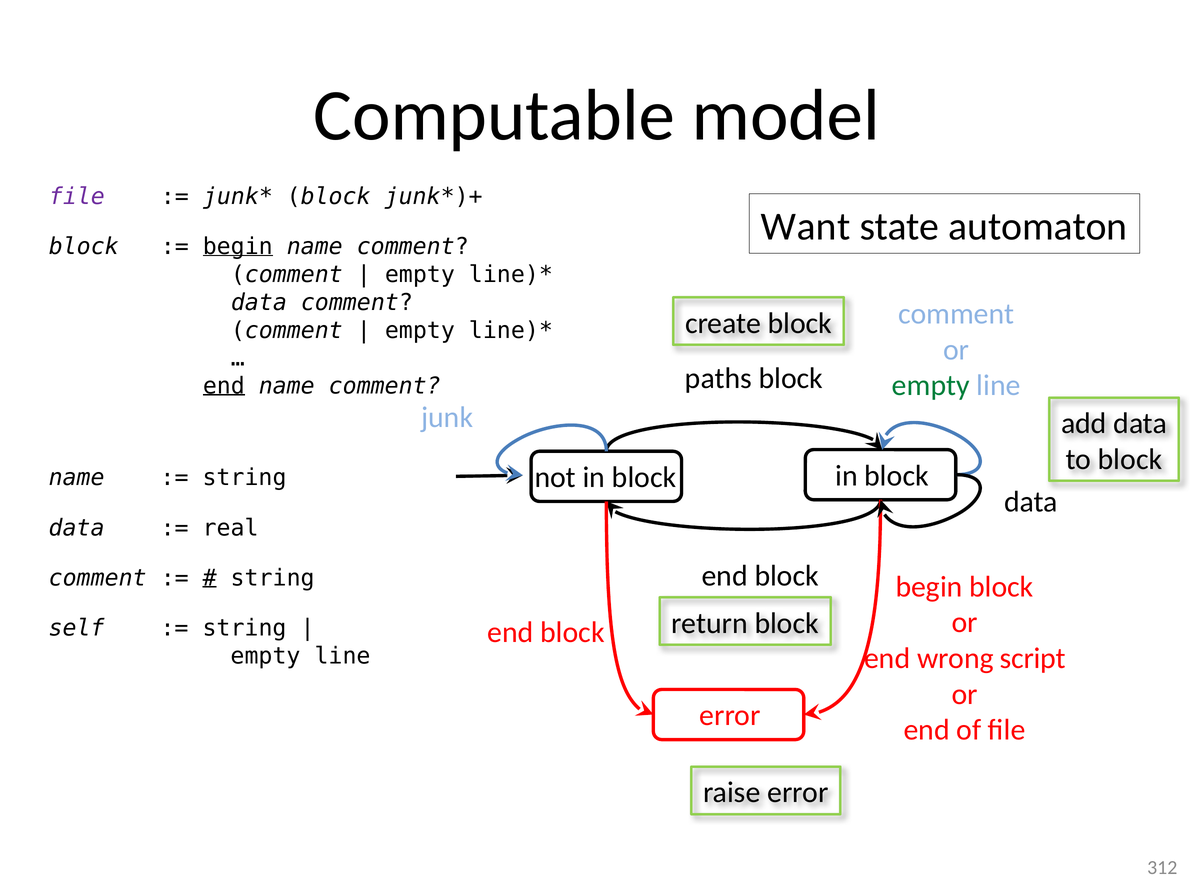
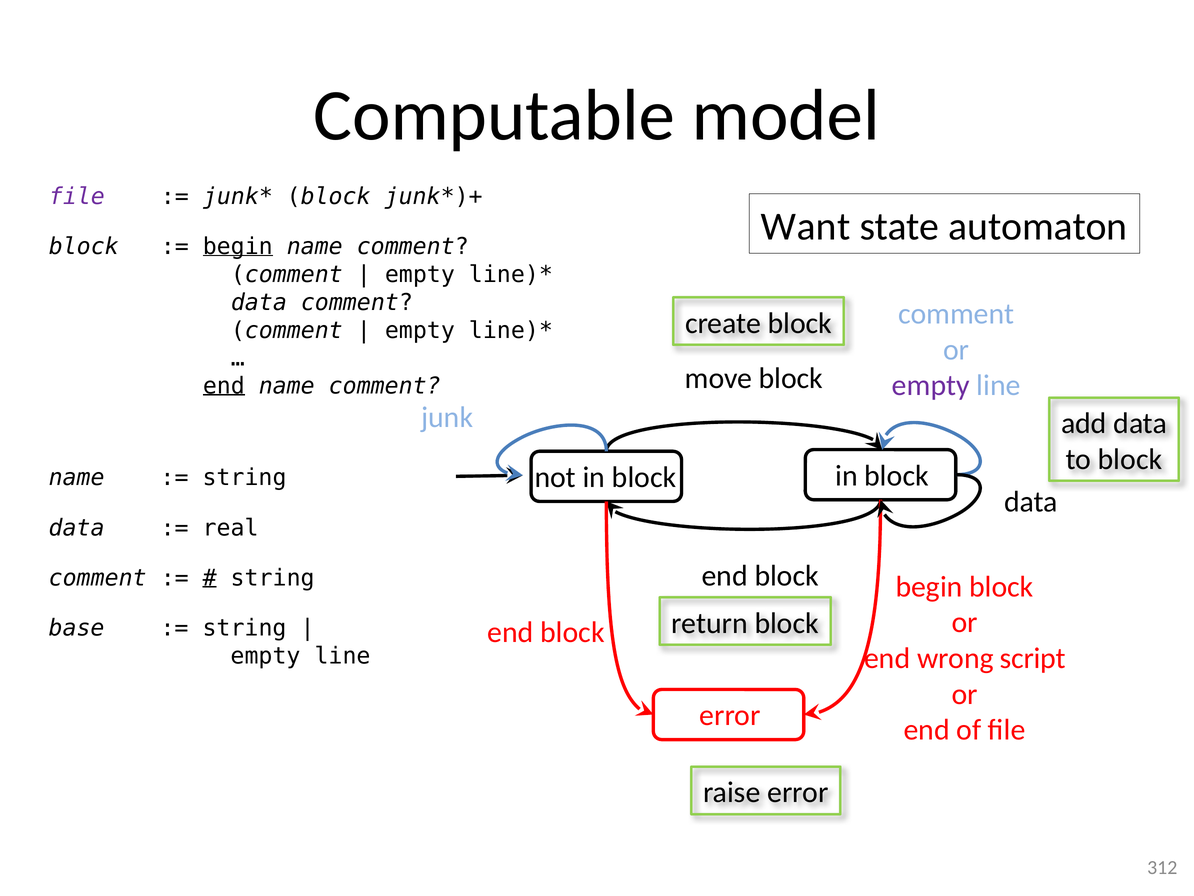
paths: paths -> move
empty at (931, 385) colour: green -> purple
self: self -> base
